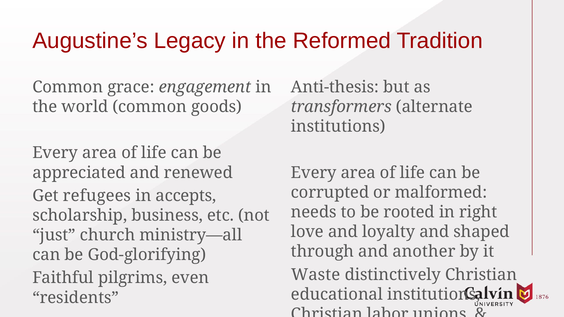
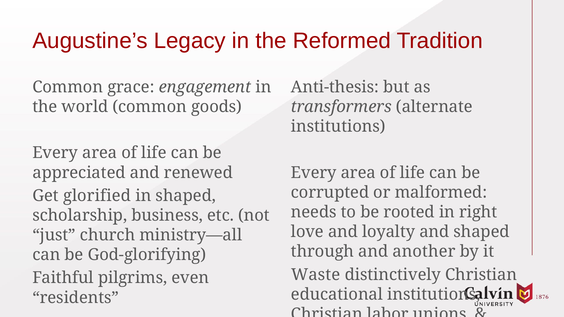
refugees: refugees -> glorified
in accepts: accepts -> shaped
